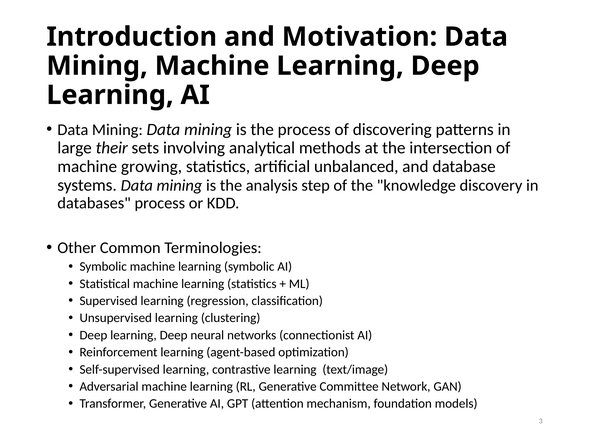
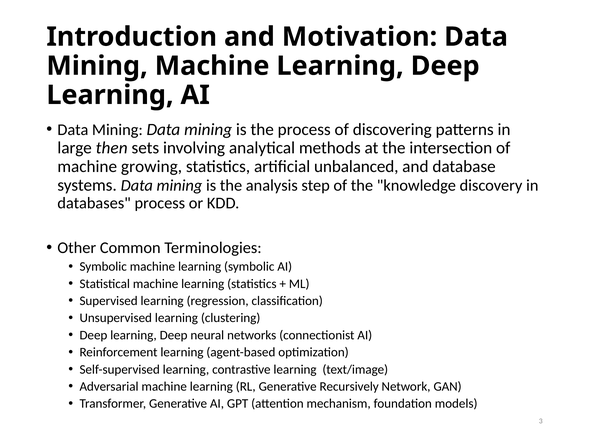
their: their -> then
Committee: Committee -> Recursively
